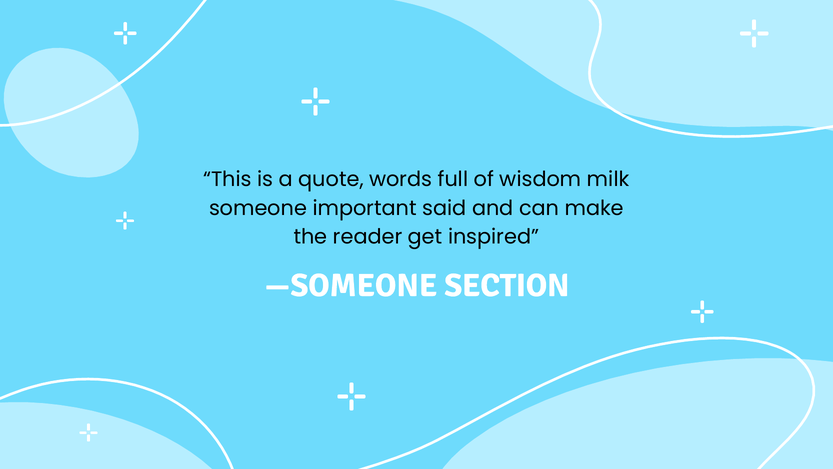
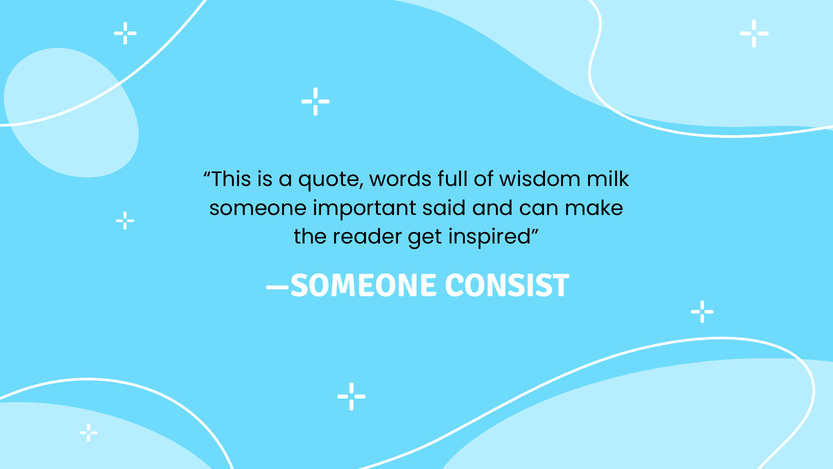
SECTION: SECTION -> CONSIST
